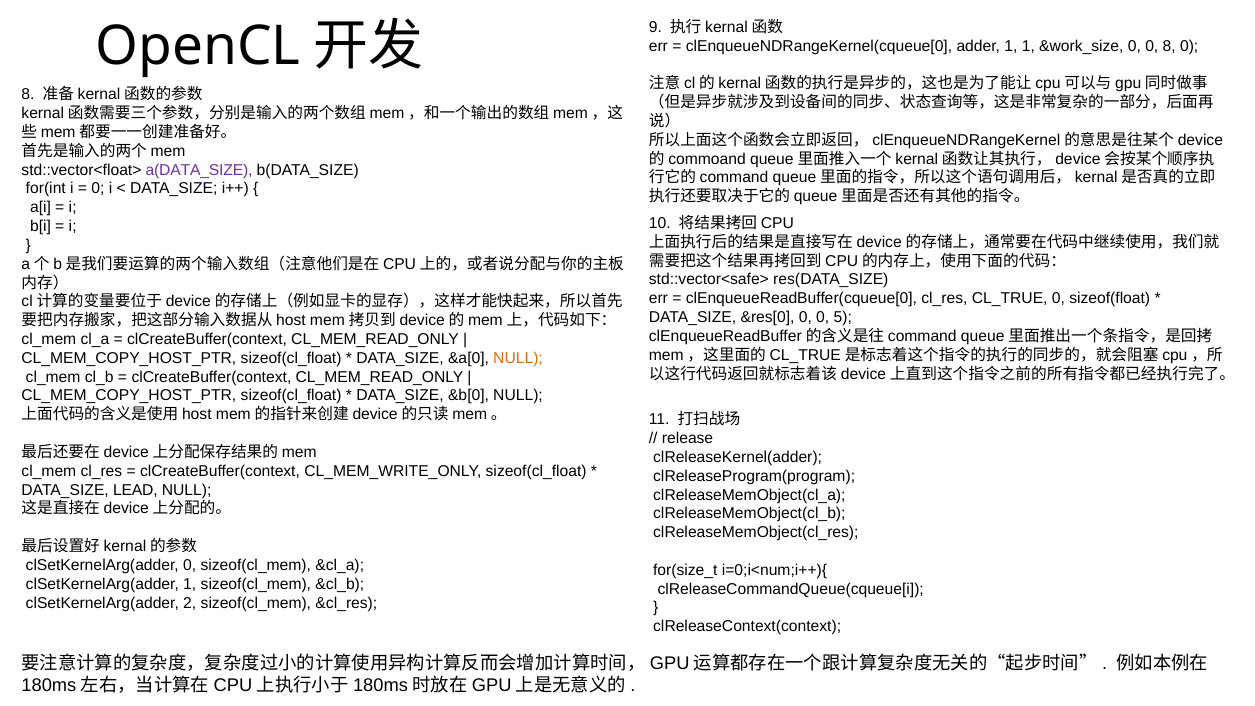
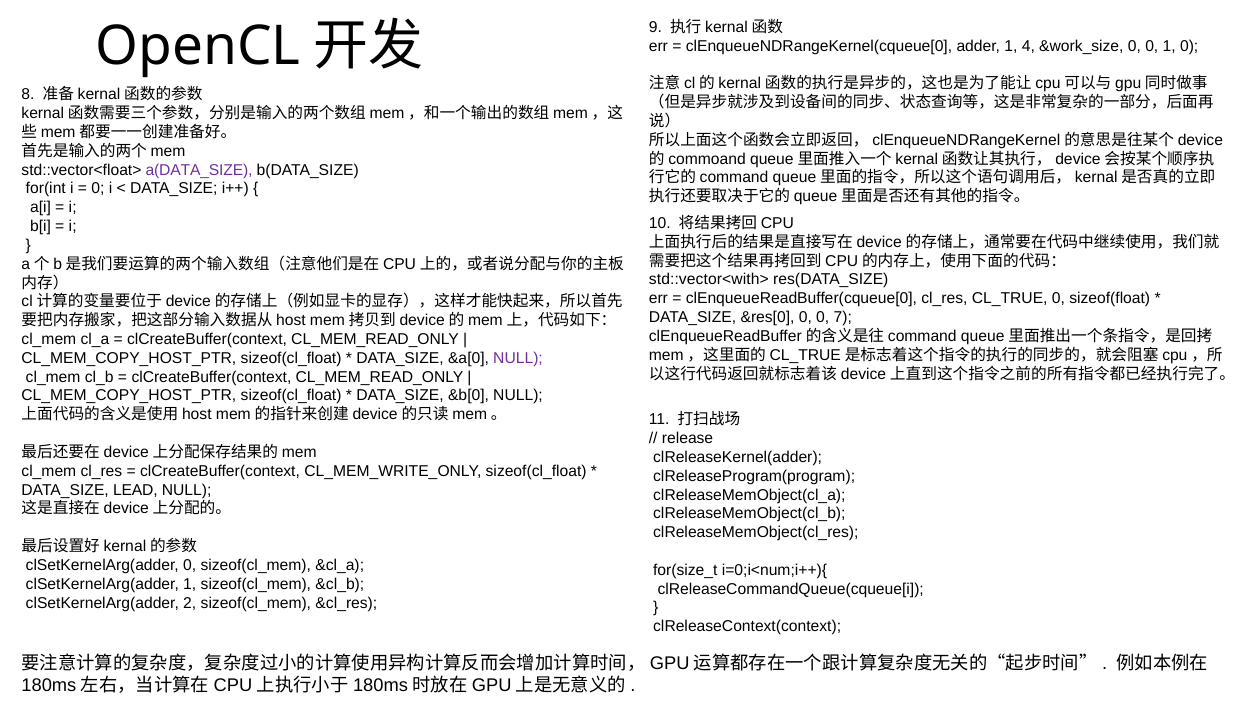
1 1: 1 -> 4
0 8: 8 -> 1
std::vector<safe>: std::vector<safe> -> std::vector<with>
5: 5 -> 7
NULL at (518, 358) colour: orange -> purple
